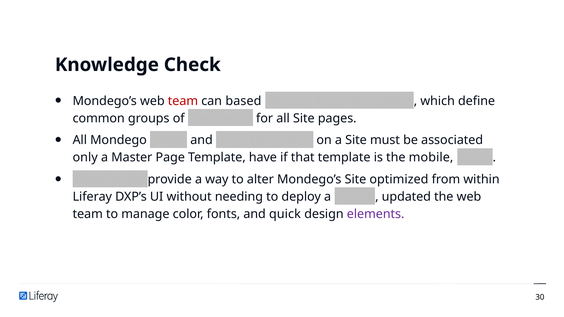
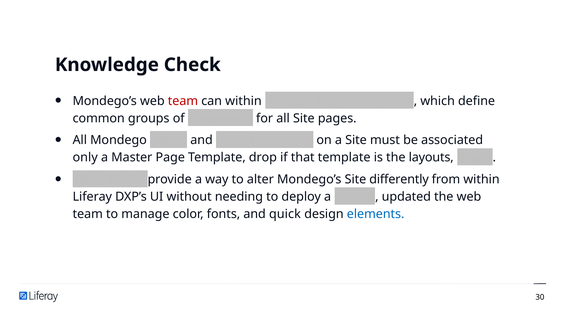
can based: based -> within
have: have -> drop
mobile: mobile -> layouts
optimized: optimized -> differently
elements colour: purple -> blue
